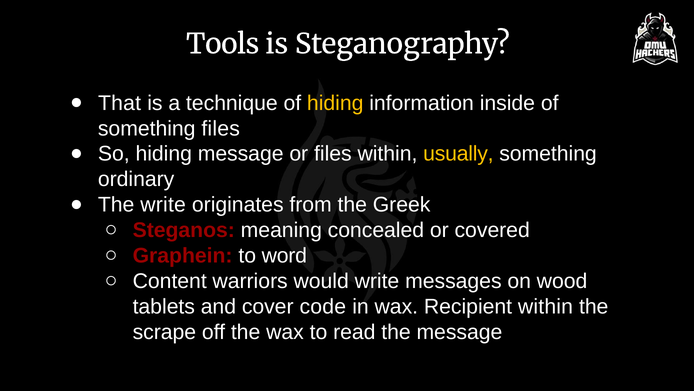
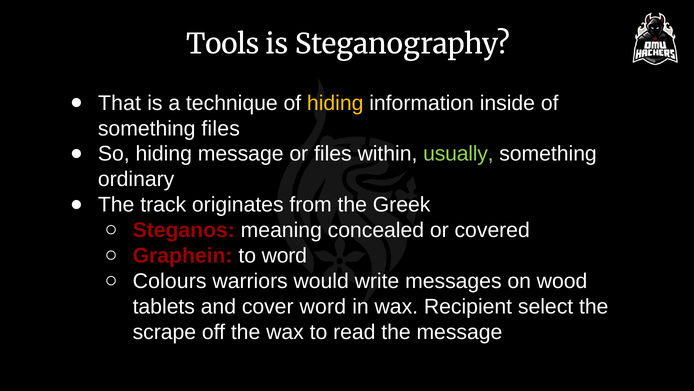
usually colour: yellow -> light green
The write: write -> track
Content: Content -> Colours
cover code: code -> word
Recipient within: within -> select
